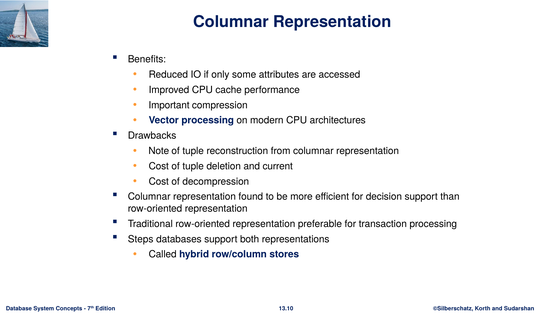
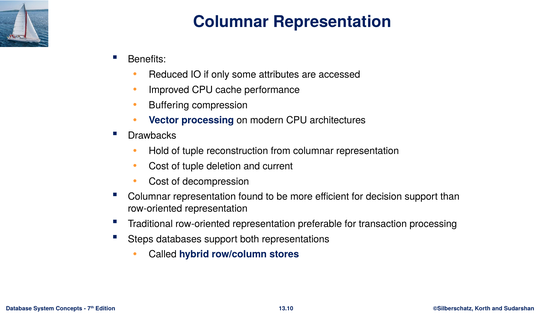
Important: Important -> Buffering
Note: Note -> Hold
